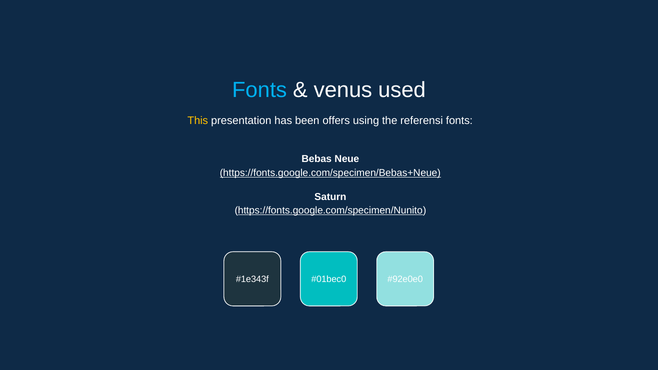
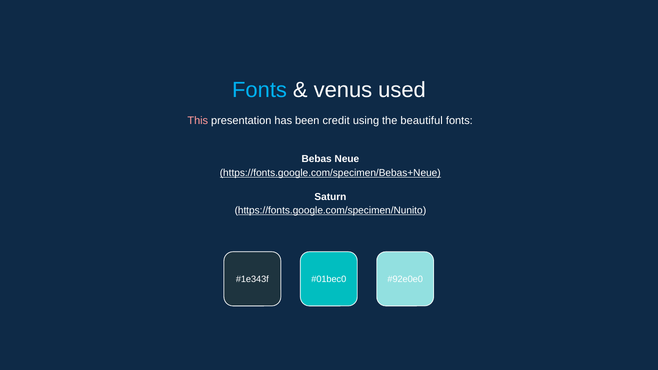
This colour: yellow -> pink
offers: offers -> credit
referensi: referensi -> beautiful
